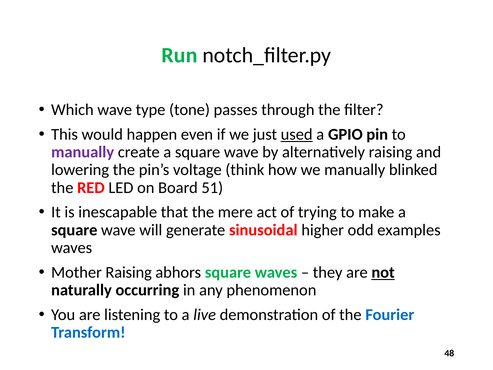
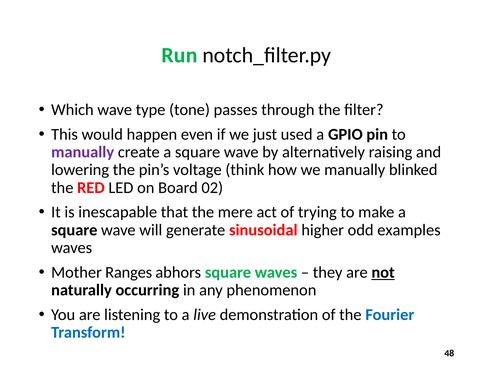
used underline: present -> none
51: 51 -> 02
Mother Raising: Raising -> Ranges
